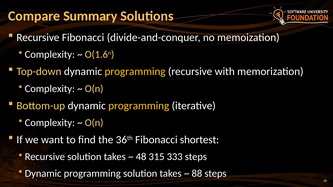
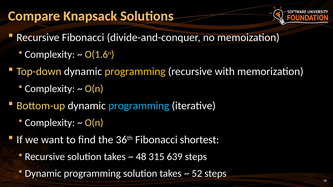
Summary: Summary -> Knapsack
programming at (139, 106) colour: yellow -> light blue
333: 333 -> 639
88: 88 -> 52
